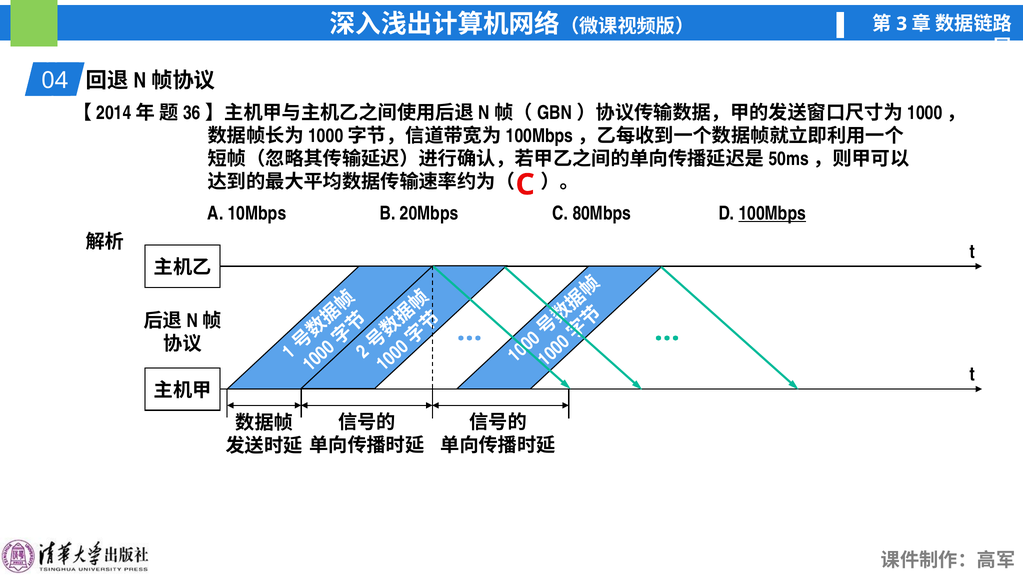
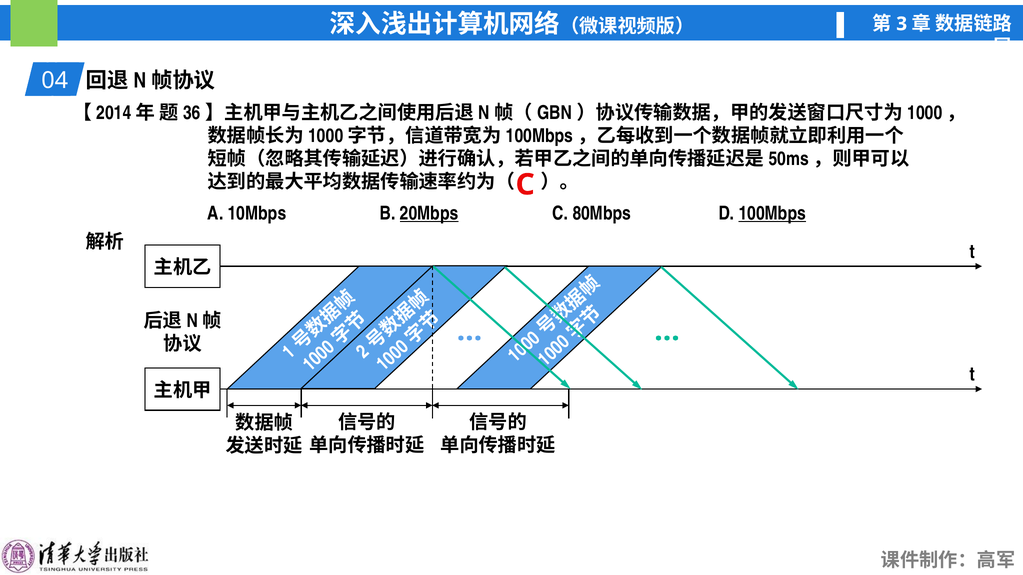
20Mbps underline: none -> present
